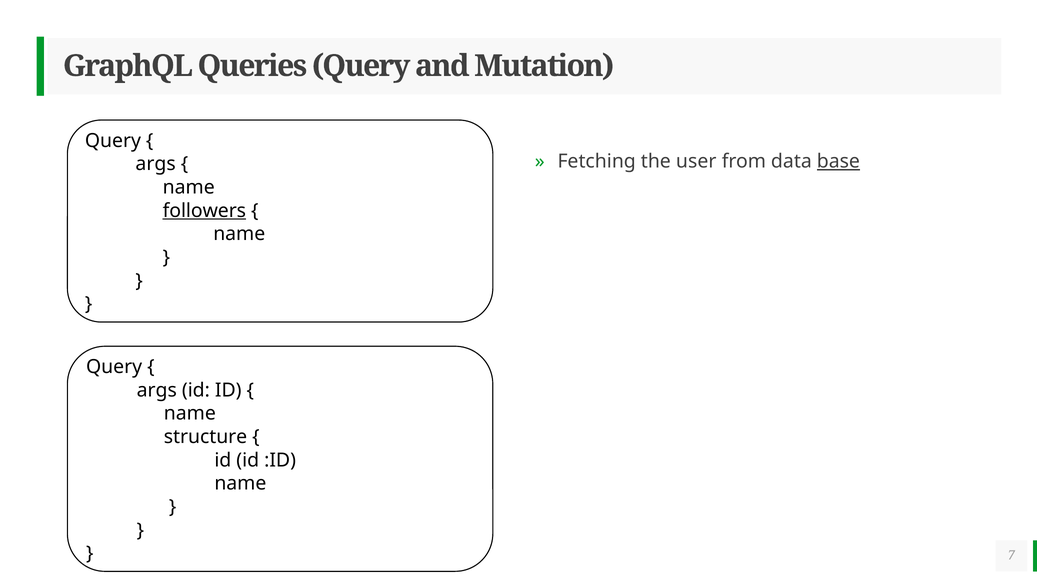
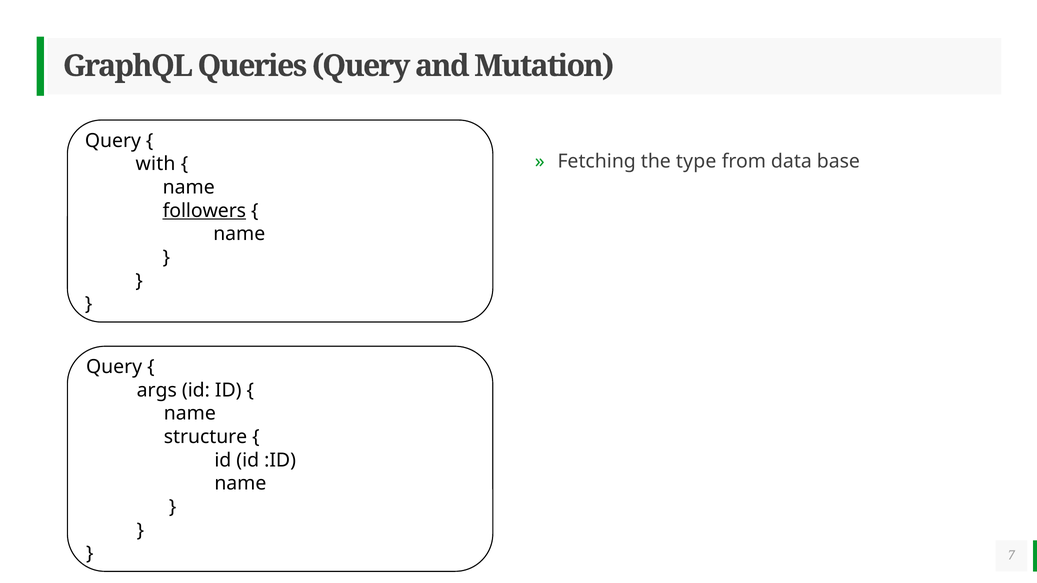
user: user -> type
base underline: present -> none
args at (156, 164): args -> with
